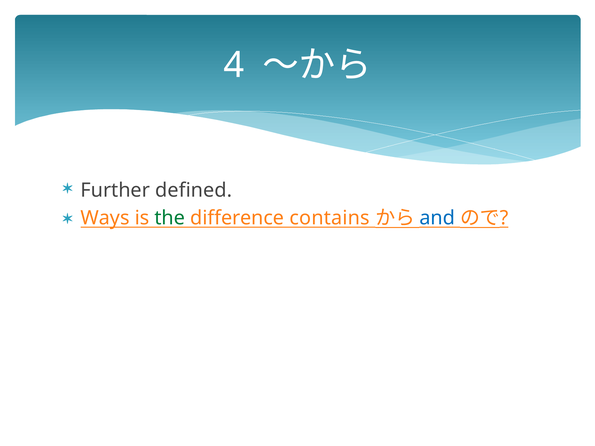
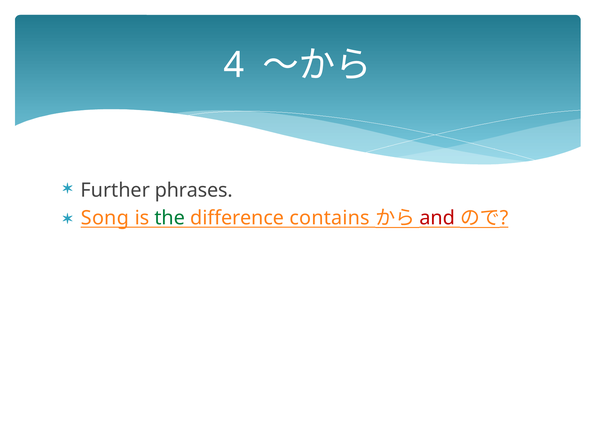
defined: defined -> phrases
Ways: Ways -> Song
and colour: blue -> red
